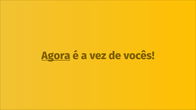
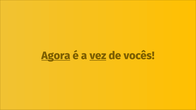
vez underline: none -> present
